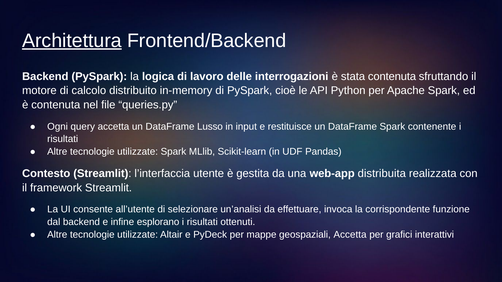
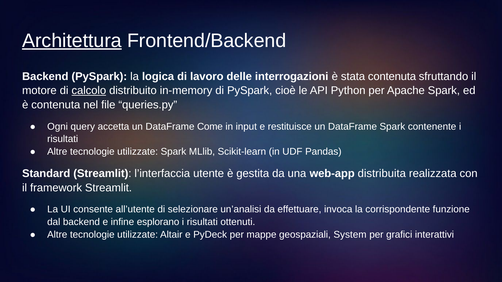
calcolo underline: none -> present
Lusso: Lusso -> Come
Contesto: Contesto -> Standard
geospaziali Accetta: Accetta -> System
